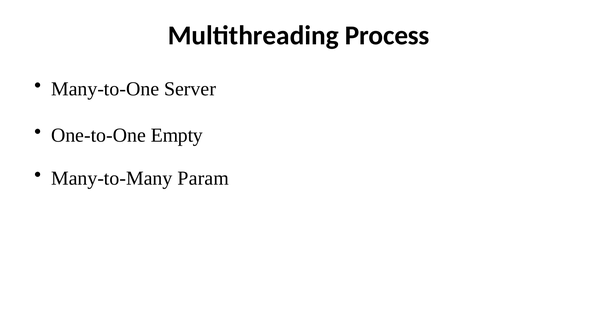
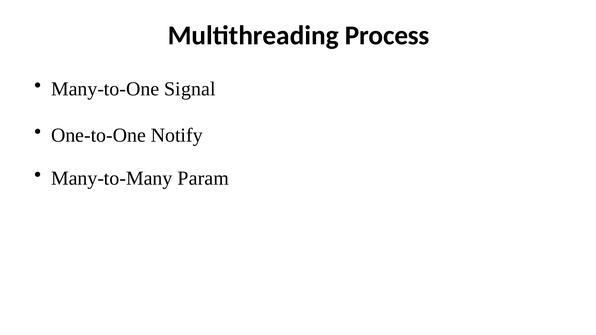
Server: Server -> Signal
Empty: Empty -> Notify
